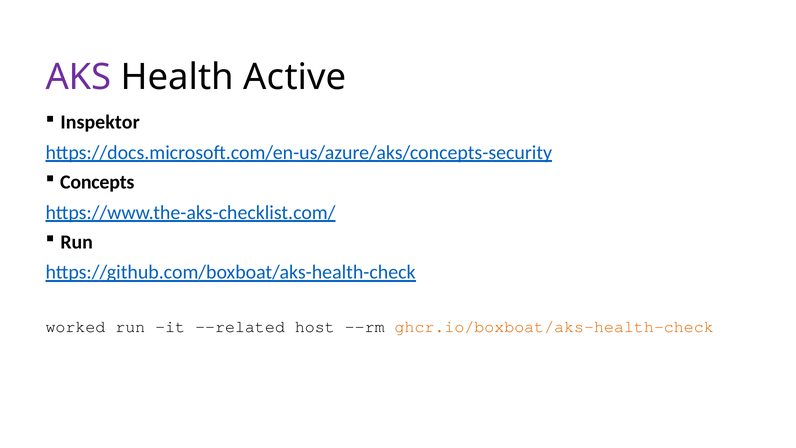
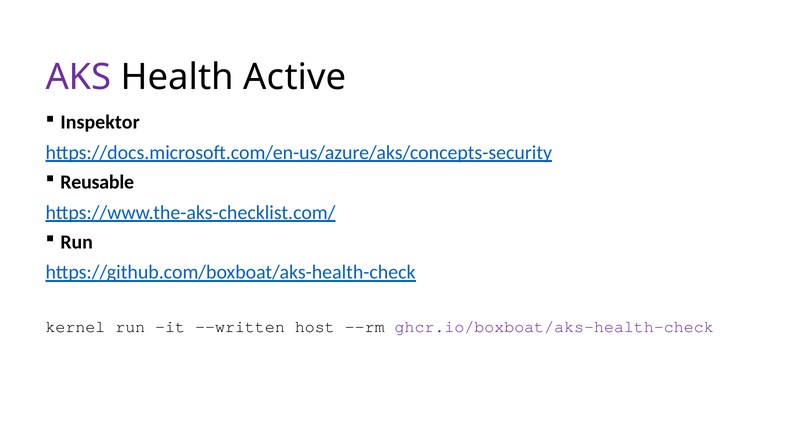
Concepts: Concepts -> Reusable
worked: worked -> kernel
--related: --related -> --written
ghcr.io/boxboat/aks-health-check colour: orange -> purple
